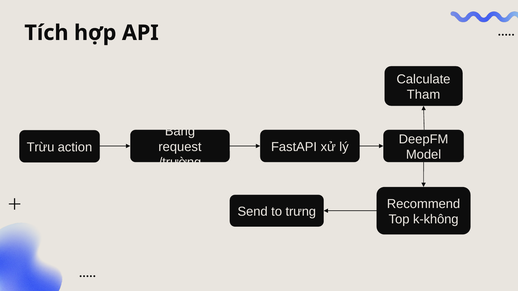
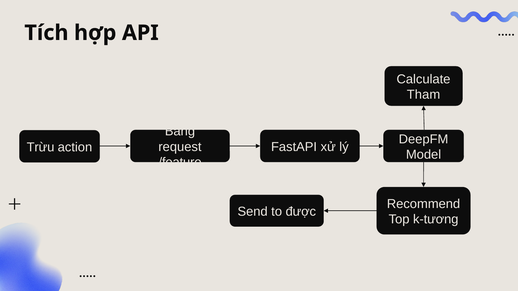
/trường: /trường -> /feature
trưng: trưng -> được
k-không: k-không -> k-tương
